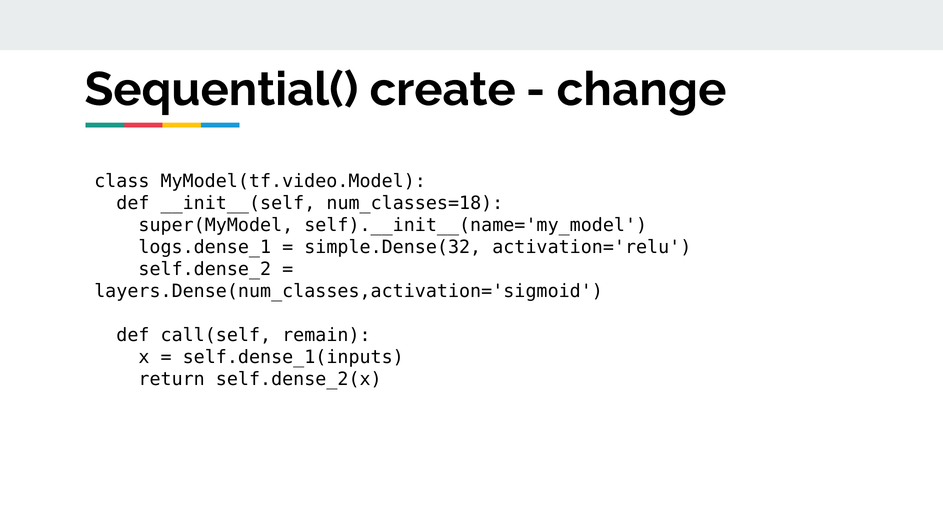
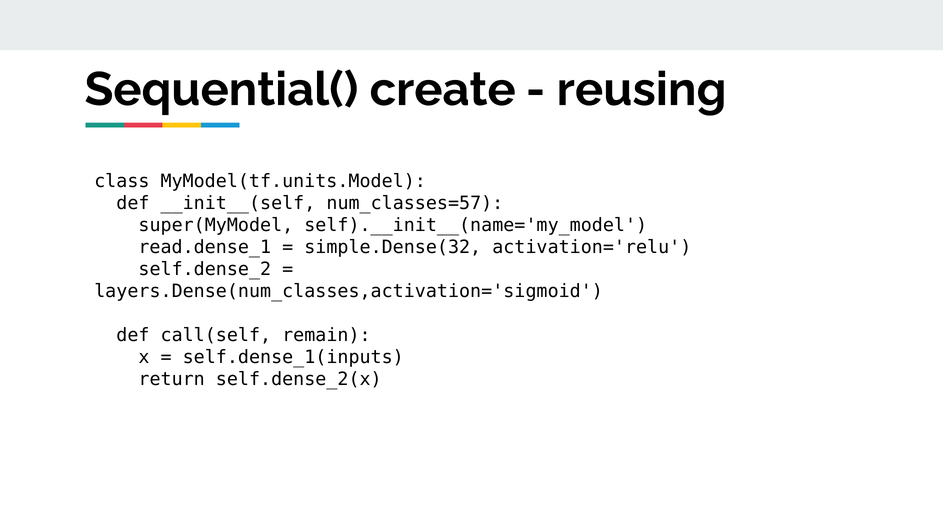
change: change -> reusing
MyModel(tf.video.Model: MyModel(tf.video.Model -> MyModel(tf.units.Model
num_classes=18: num_classes=18 -> num_classes=57
logs.dense_1: logs.dense_1 -> read.dense_1
